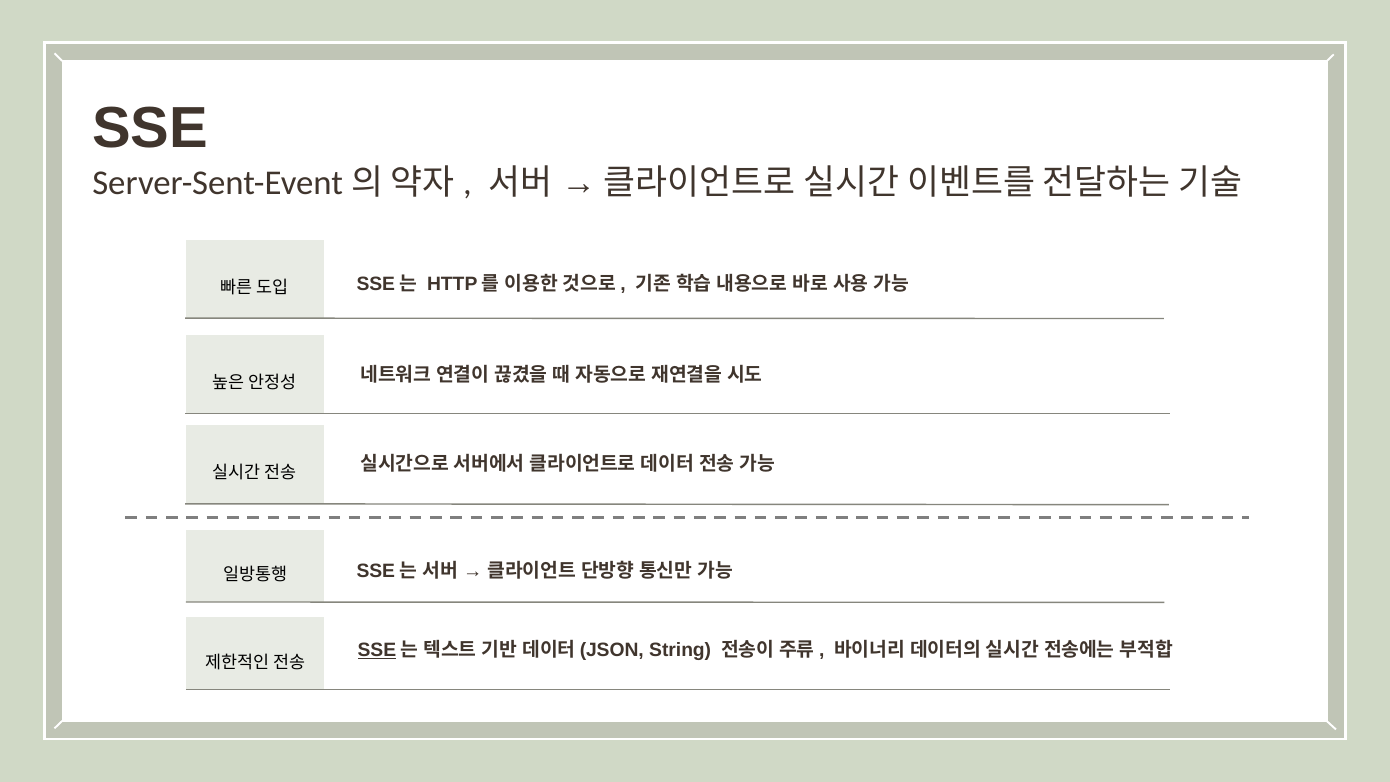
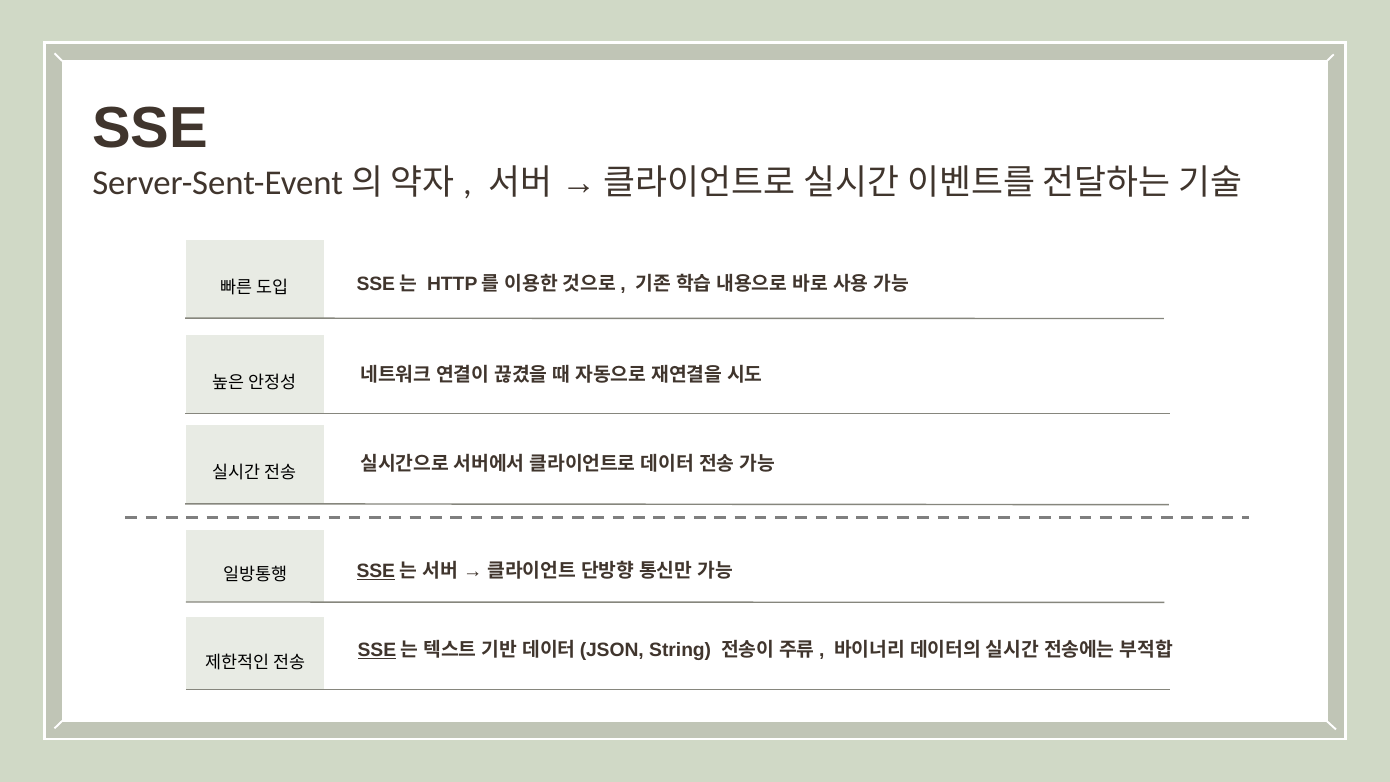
SSE at (376, 571) underline: none -> present
